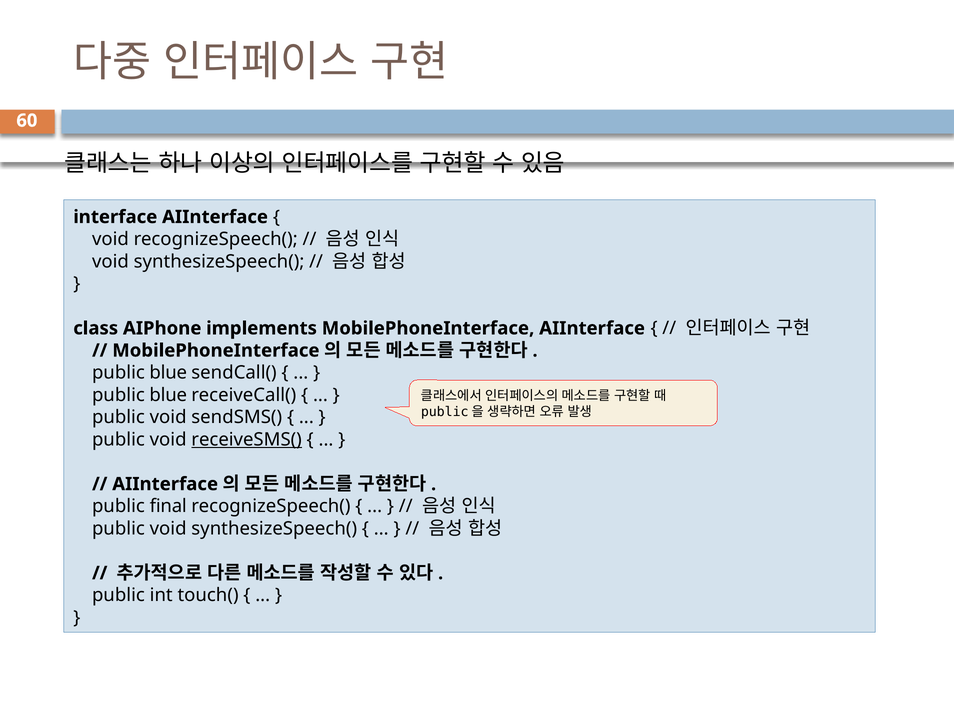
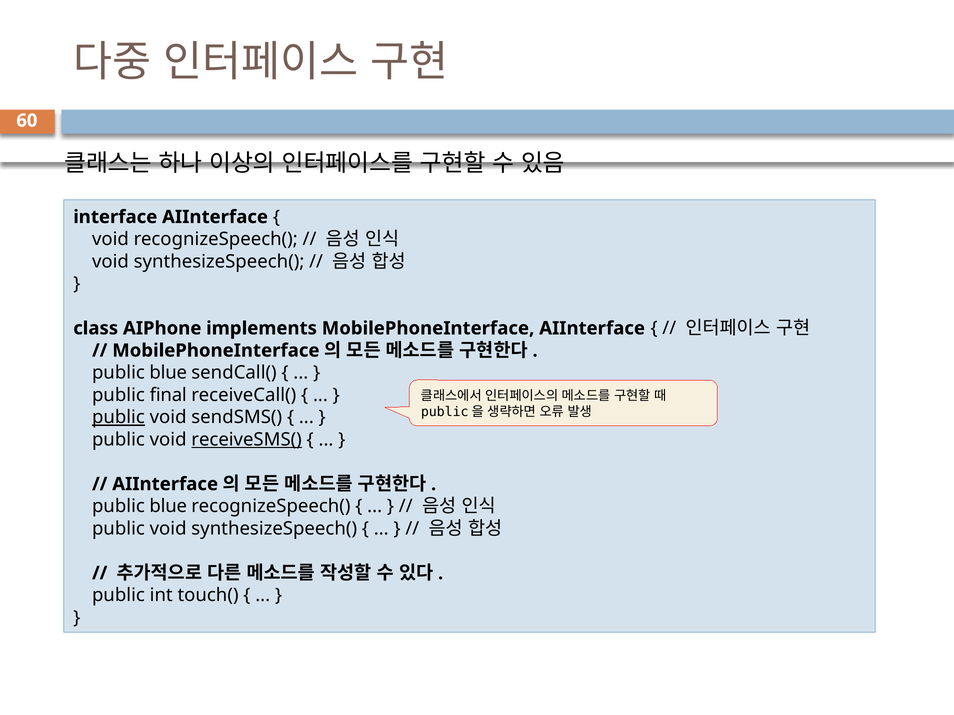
blue at (168, 395): blue -> final
public at (118, 418) underline: none -> present
final at (168, 507): final -> blue
